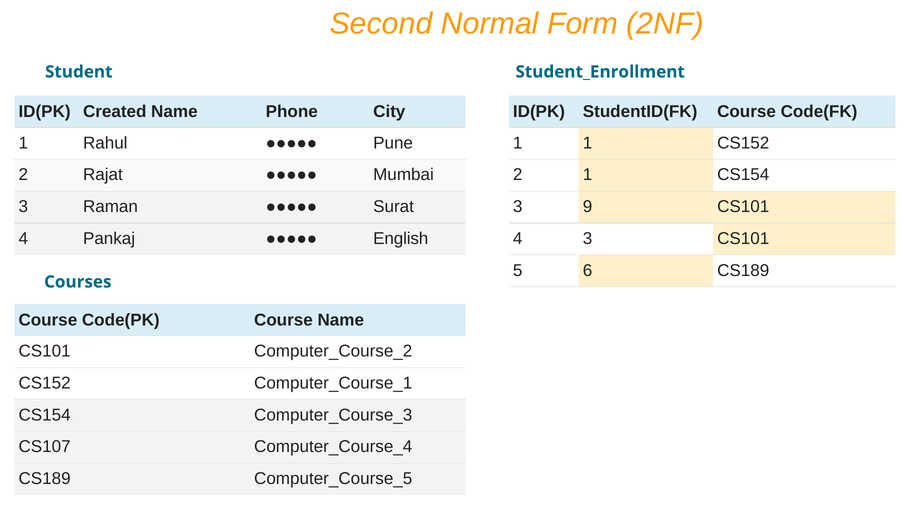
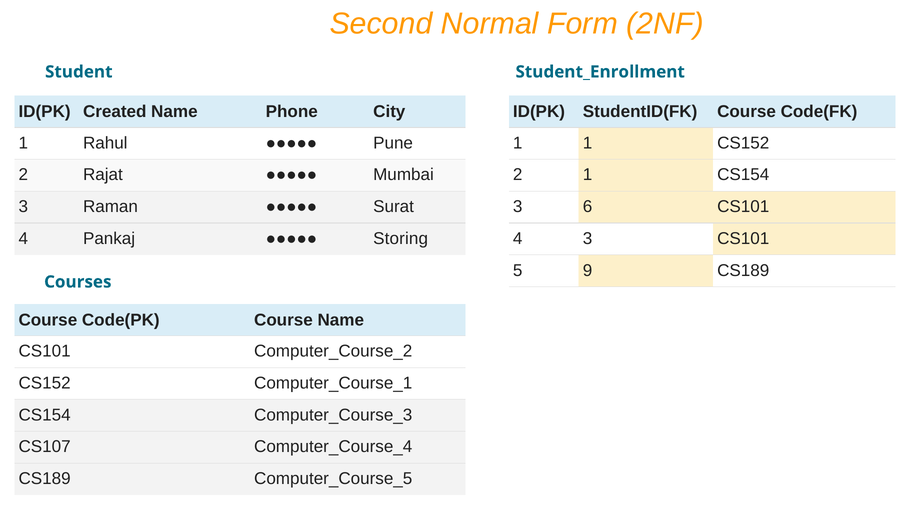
9: 9 -> 6
English: English -> Storing
6: 6 -> 9
